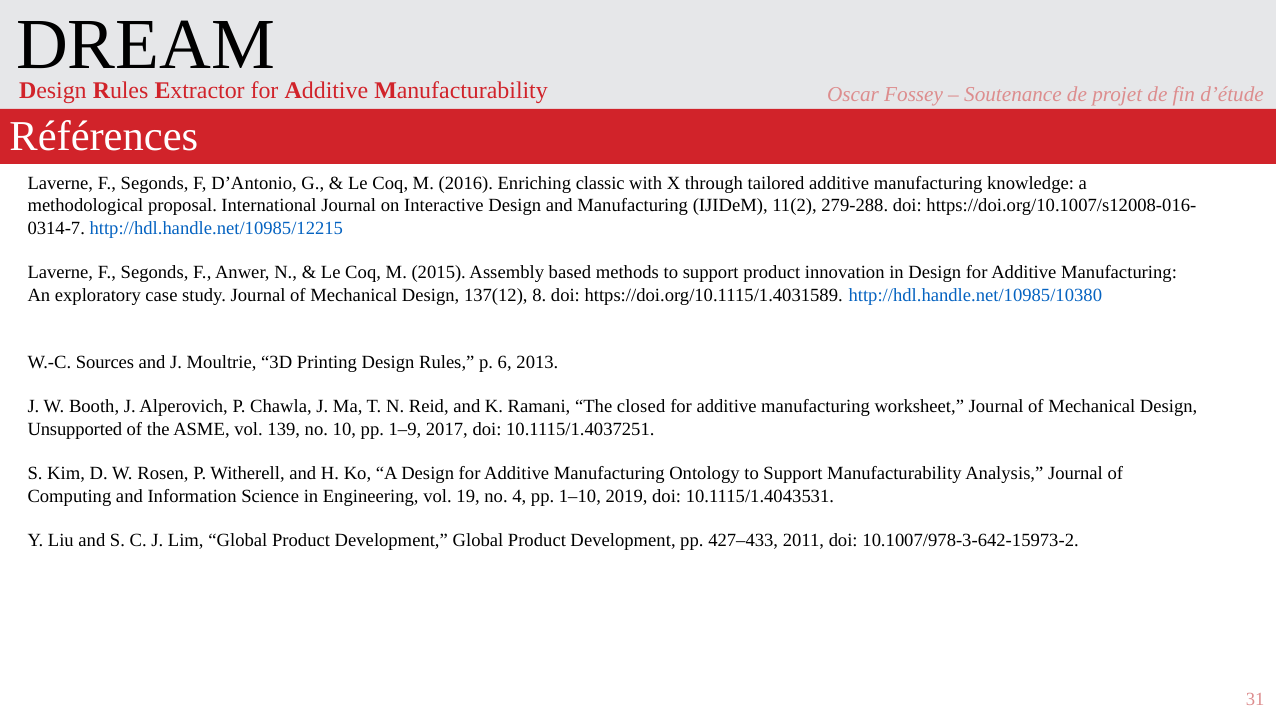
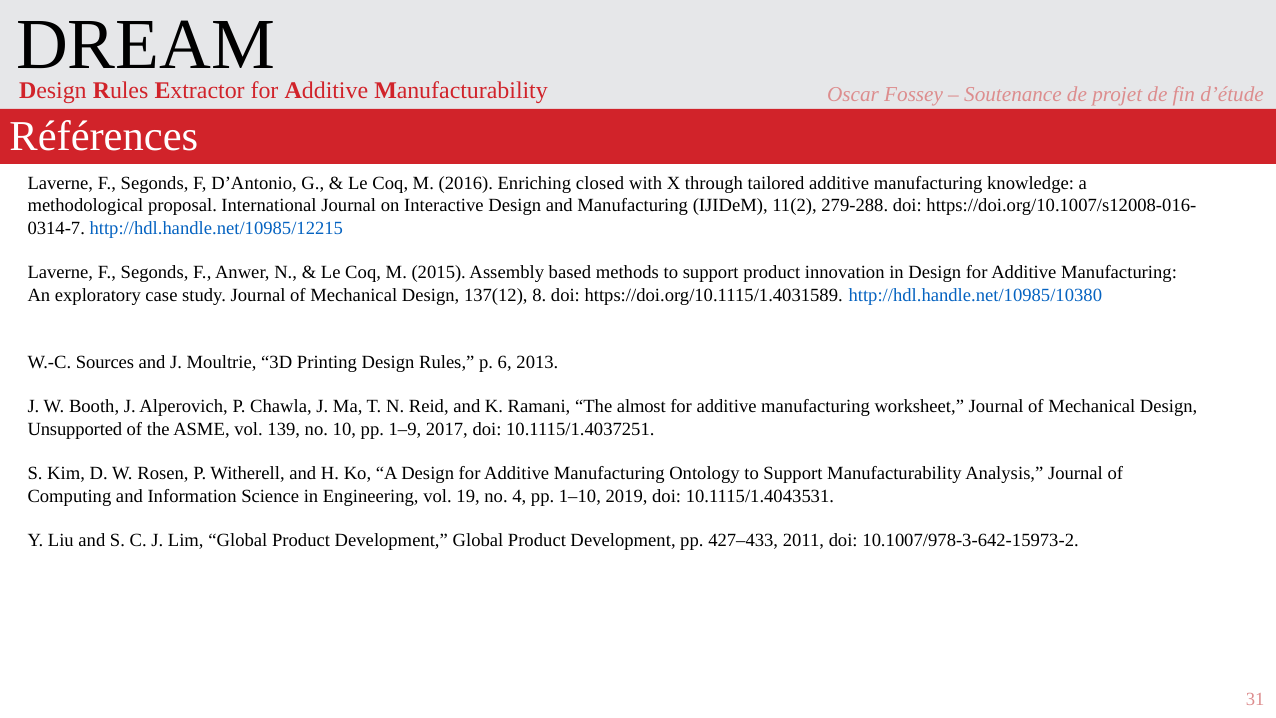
classic: classic -> closed
closed: closed -> almost
